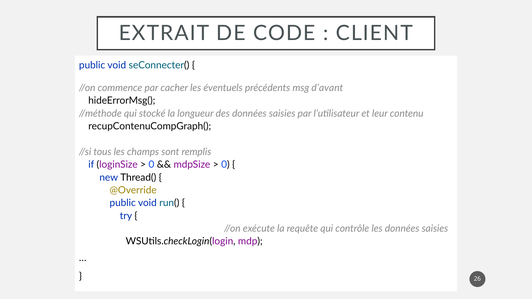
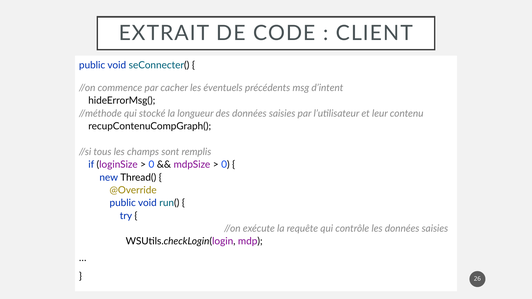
d’avant: d’avant -> d’intent
